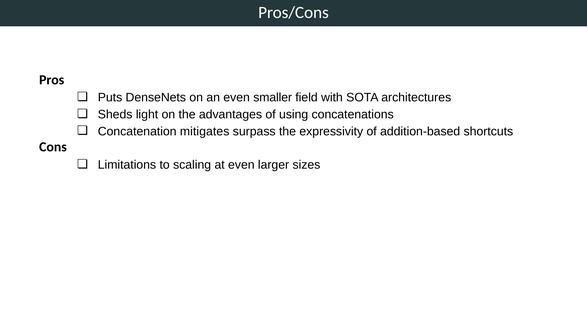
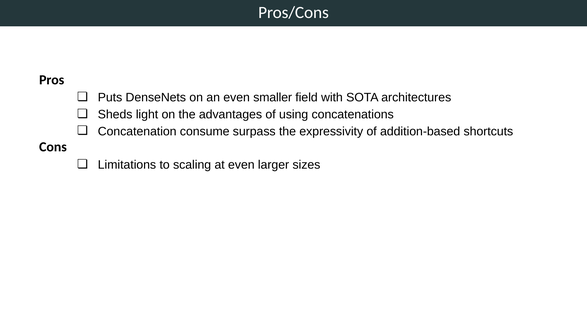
mitigates: mitigates -> consume
